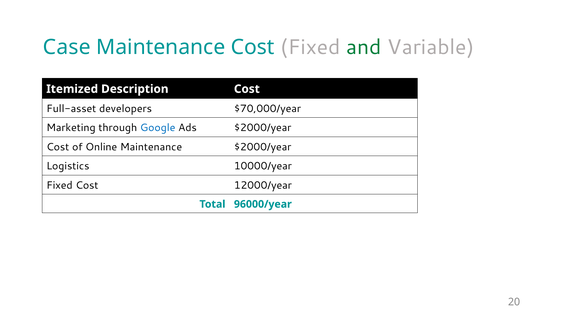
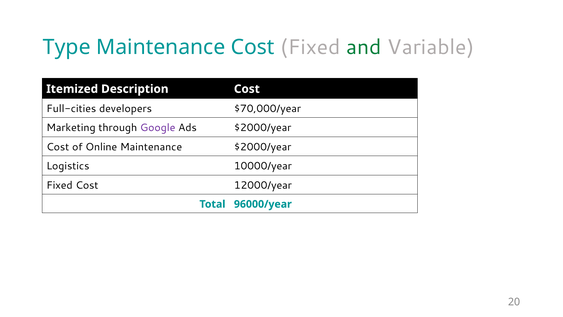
Case: Case -> Type
Full-asset: Full-asset -> Full-cities
Google colour: blue -> purple
